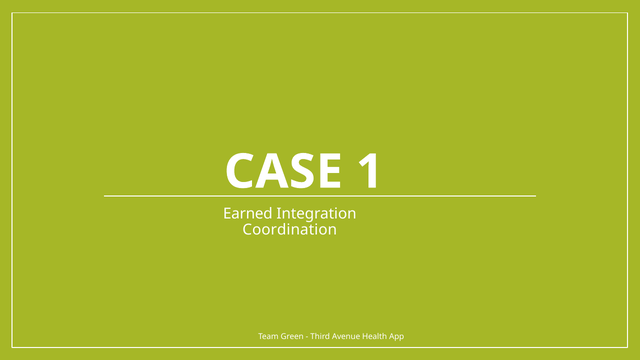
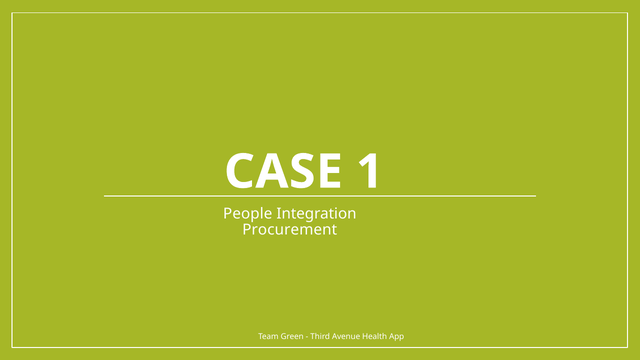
Earned: Earned -> People
Coordination: Coordination -> Procurement
